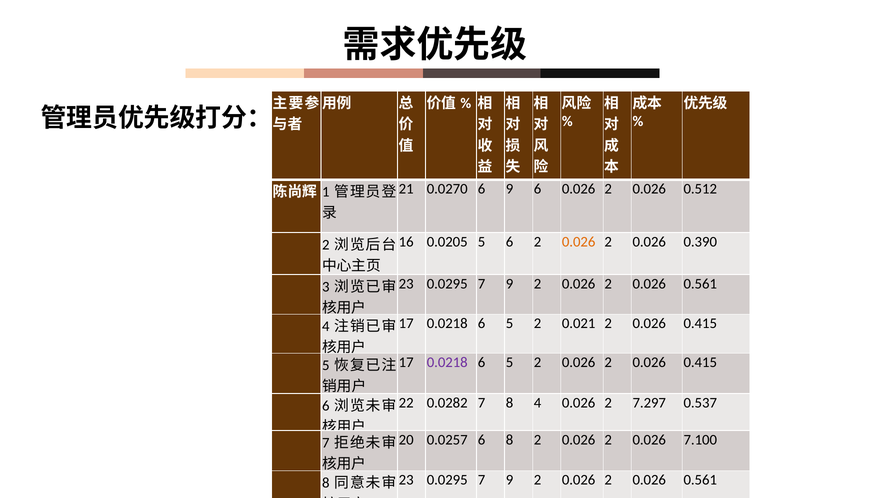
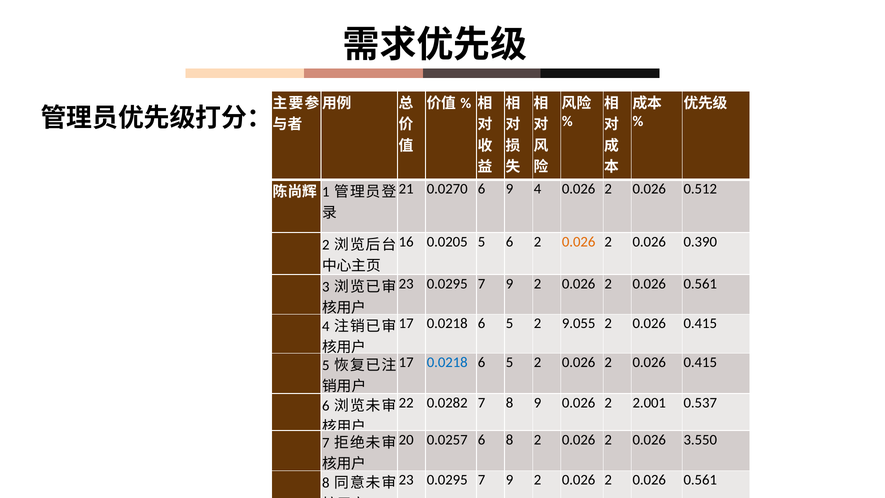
9 6: 6 -> 4
0.021: 0.021 -> 9.055
0.0218 at (447, 362) colour: purple -> blue
8 4: 4 -> 9
7.297: 7.297 -> 2.001
7.100: 7.100 -> 3.550
